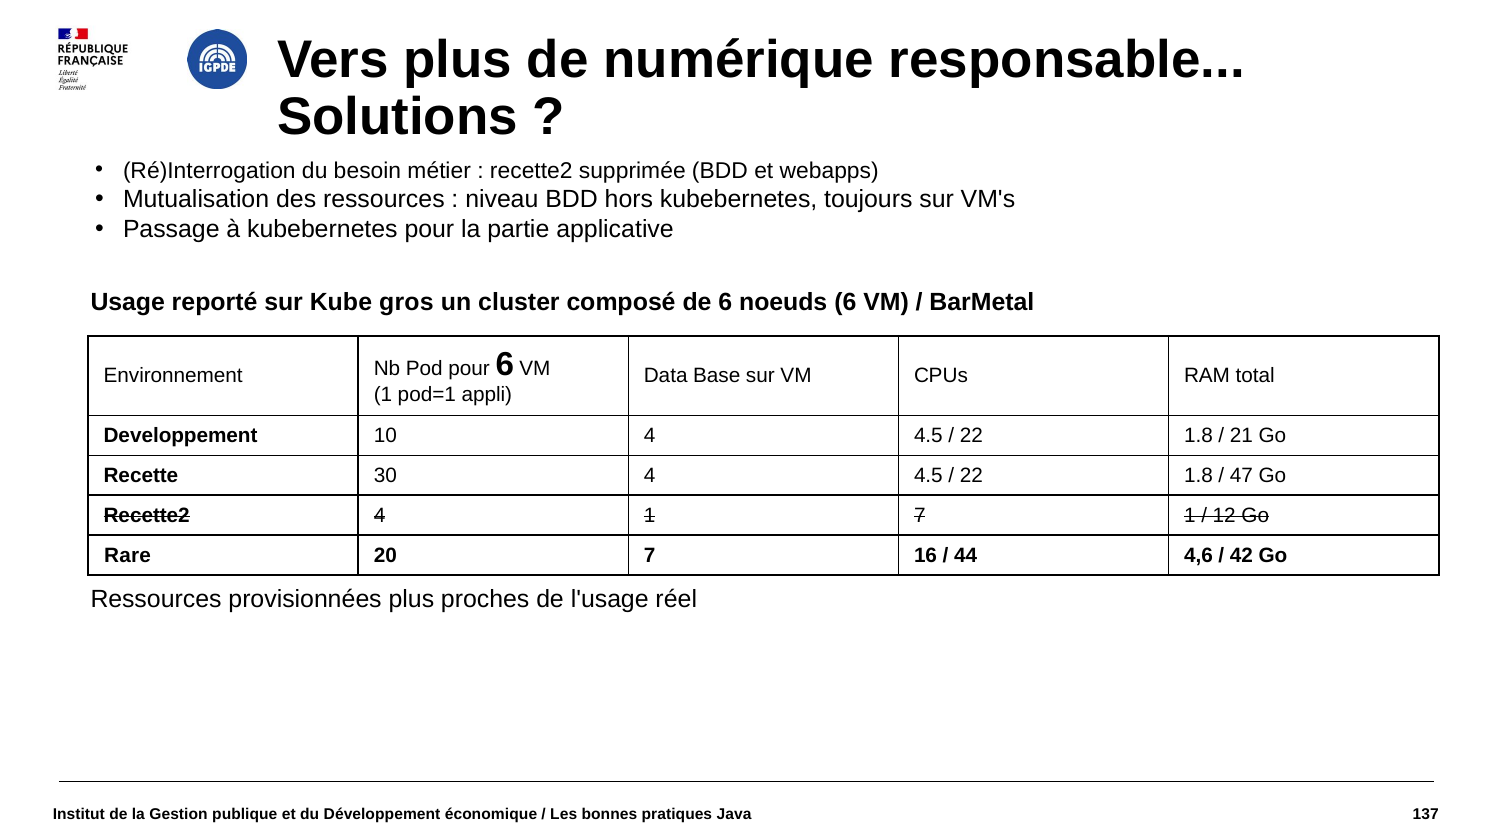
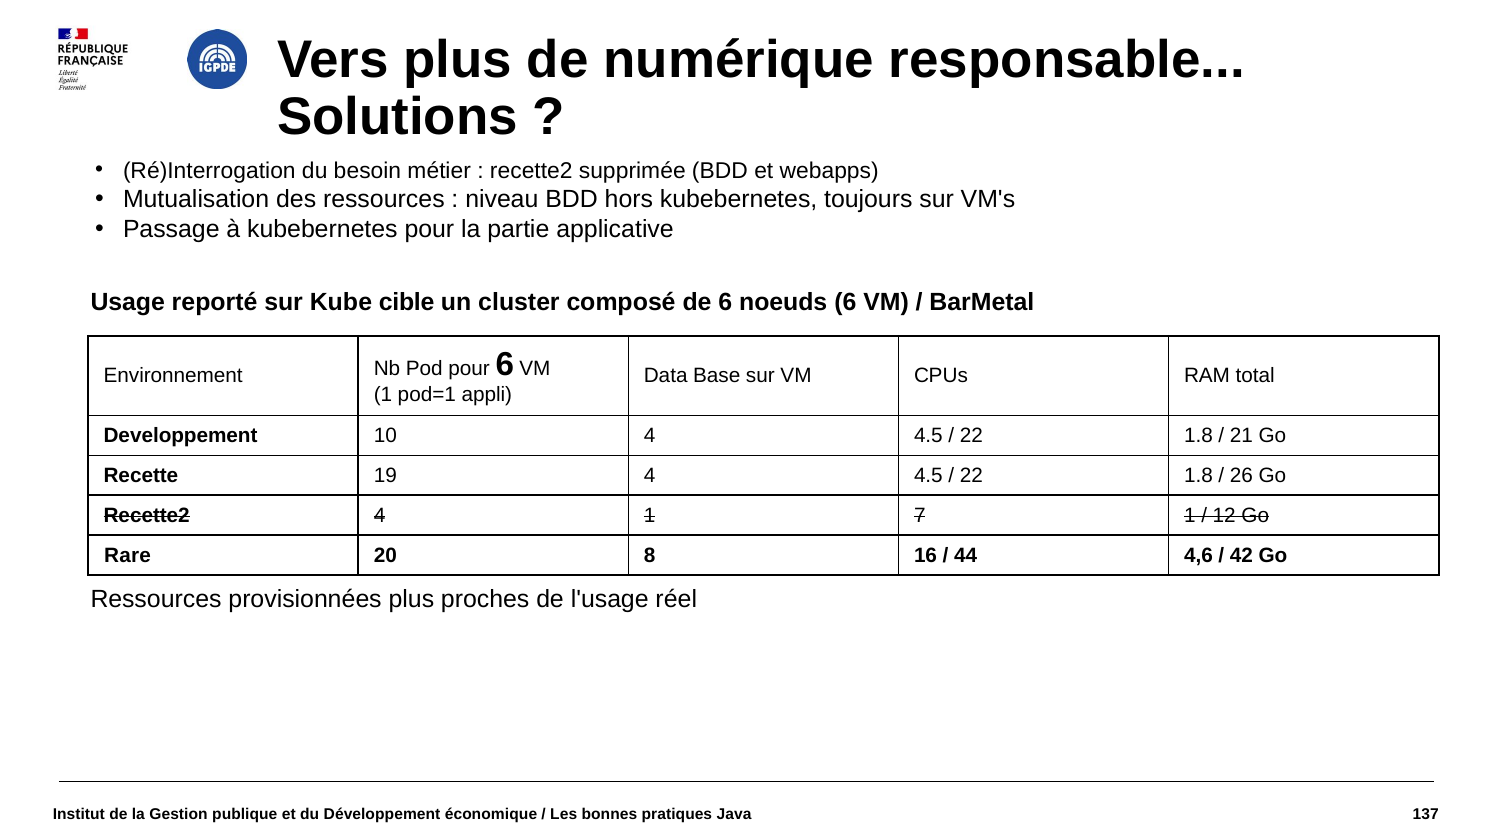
gros: gros -> cible
30: 30 -> 19
47: 47 -> 26
20 7: 7 -> 8
